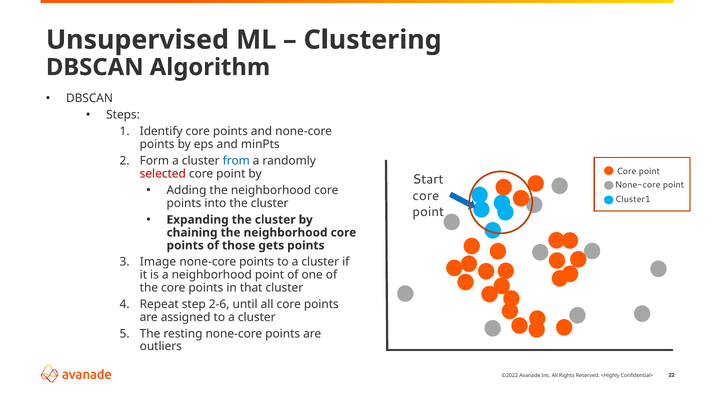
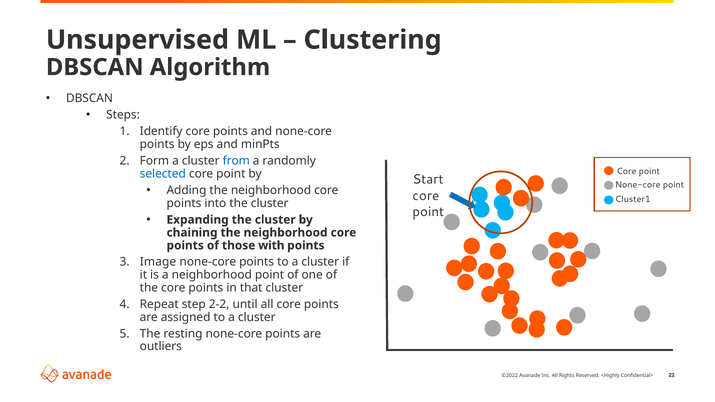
selected colour: red -> blue
gets: gets -> with
2-6: 2-6 -> 2-2
